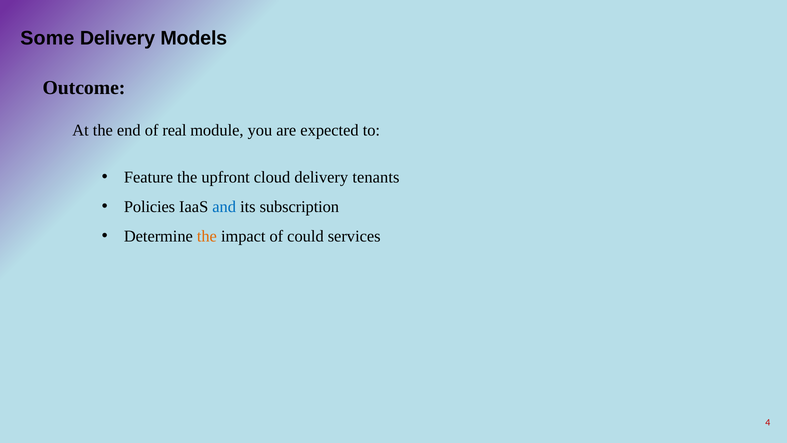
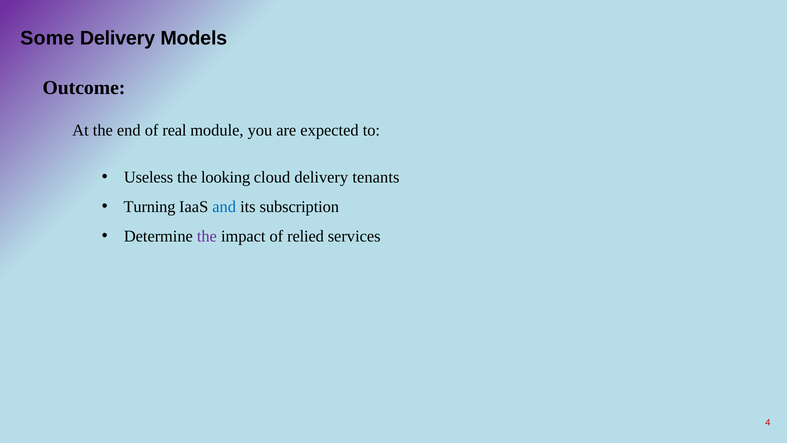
Feature: Feature -> Useless
upfront: upfront -> looking
Policies: Policies -> Turning
the at (207, 236) colour: orange -> purple
could: could -> relied
